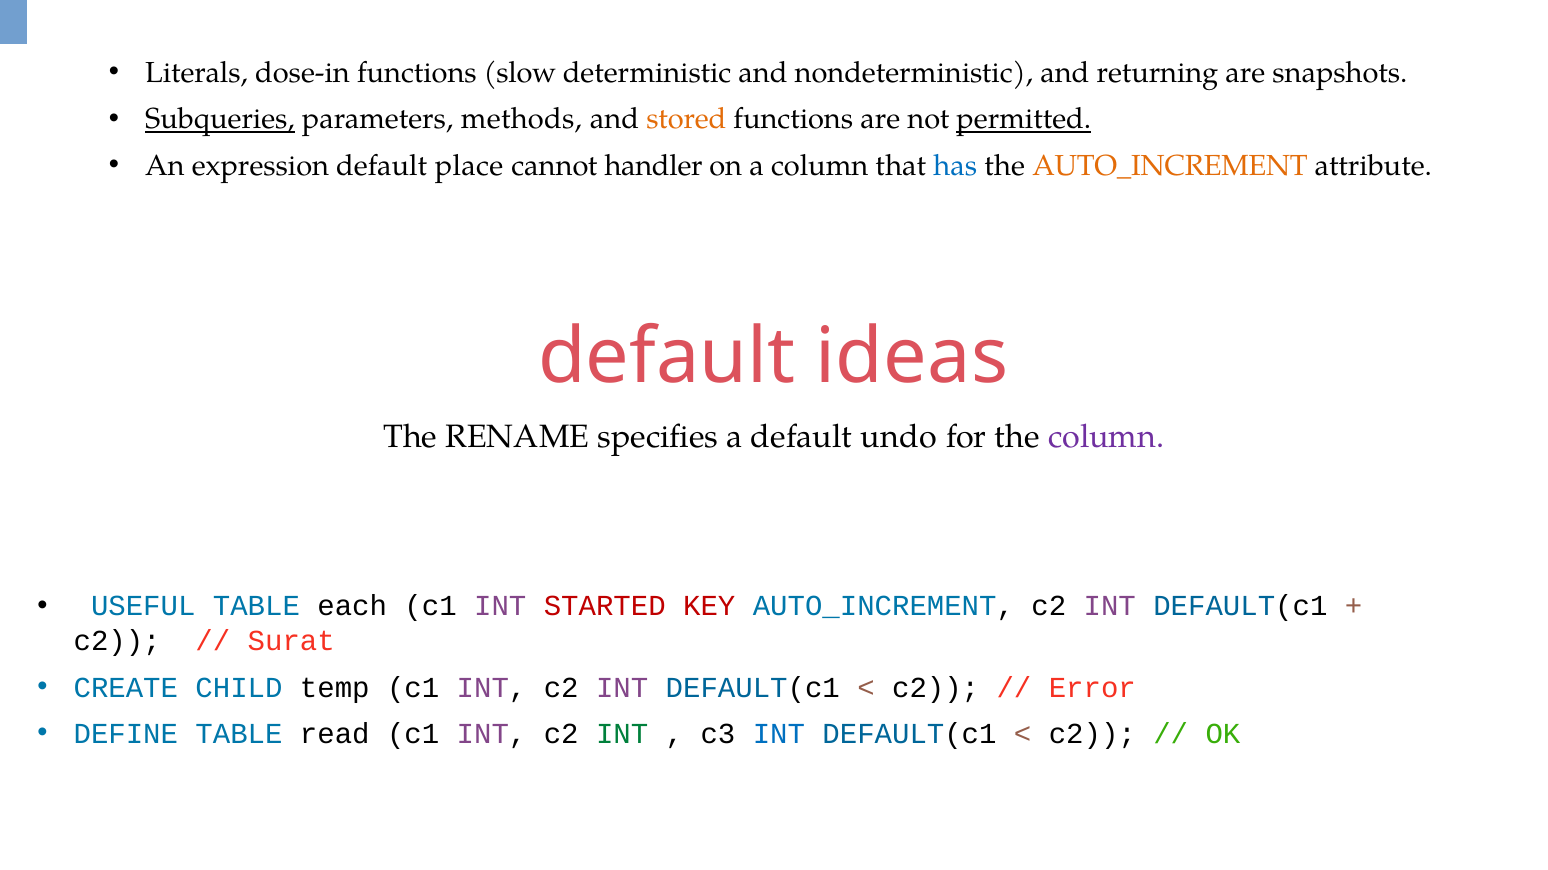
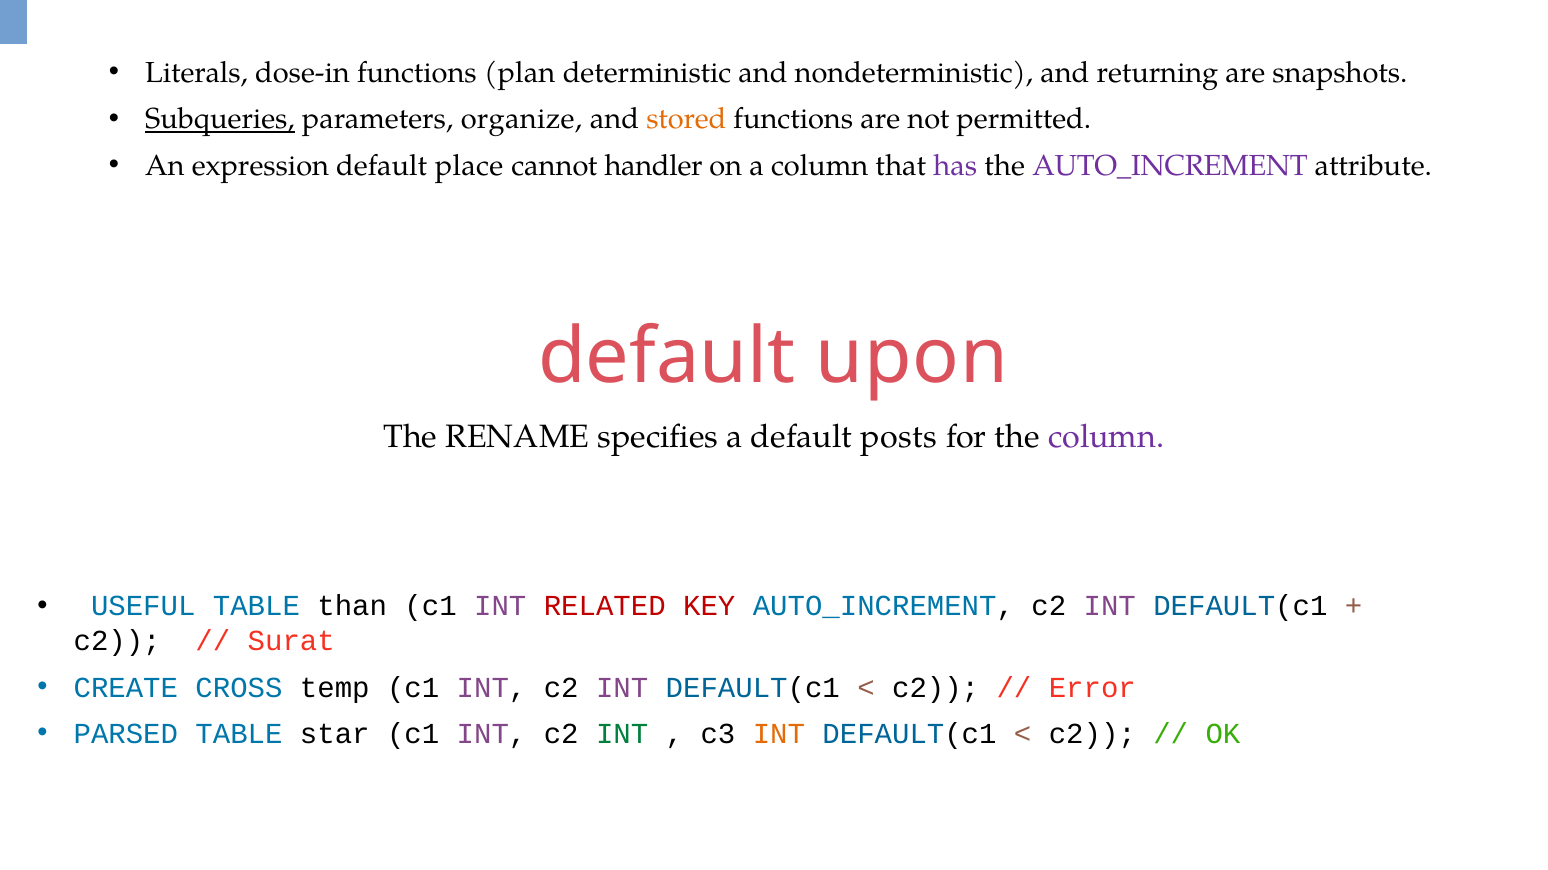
slow: slow -> plan
methods: methods -> organize
permitted underline: present -> none
has colour: blue -> purple
AUTO_INCREMENT at (1170, 166) colour: orange -> purple
ideas: ideas -> upon
undo: undo -> posts
each: each -> than
STARTED: STARTED -> RELATED
CHILD: CHILD -> CROSS
DEFINE: DEFINE -> PARSED
read: read -> star
INT at (779, 734) colour: blue -> orange
